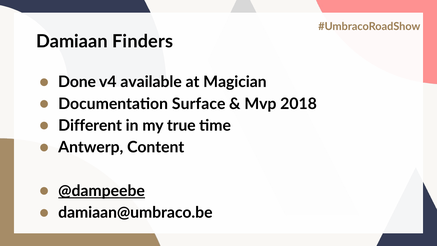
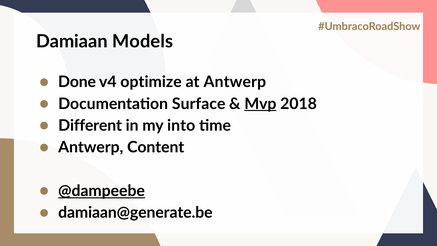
Finders: Finders -> Models
available: available -> optimize
at Magician: Magician -> Antwerp
Mvp underline: none -> present
true: true -> into
damiaan@umbraco.be: damiaan@umbraco.be -> damiaan@generate.be
